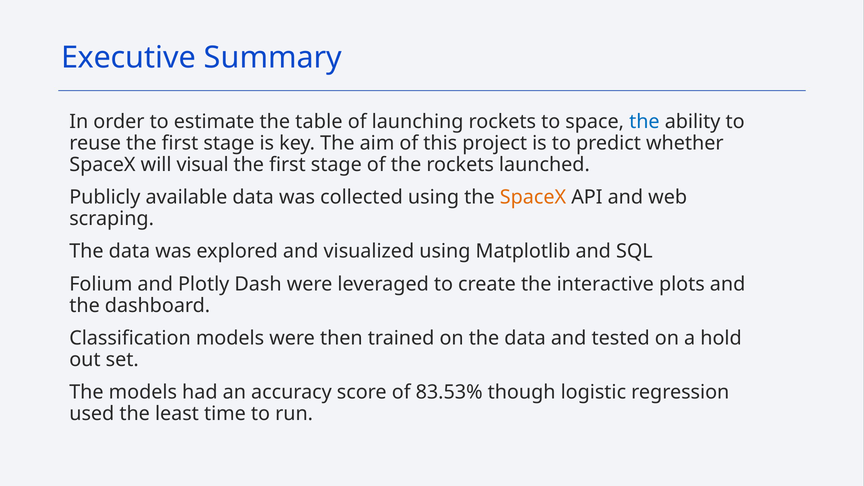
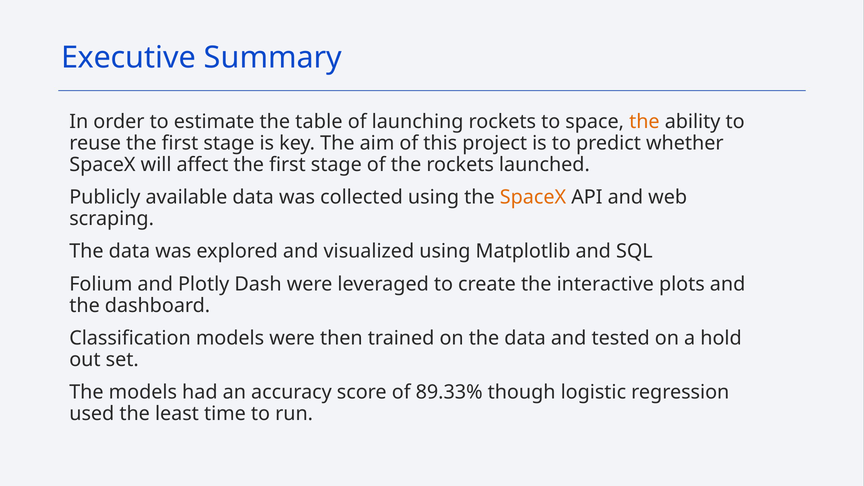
the at (644, 122) colour: blue -> orange
visual: visual -> affect
83.53%: 83.53% -> 89.33%
